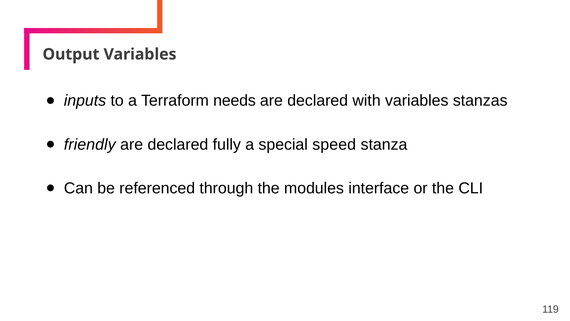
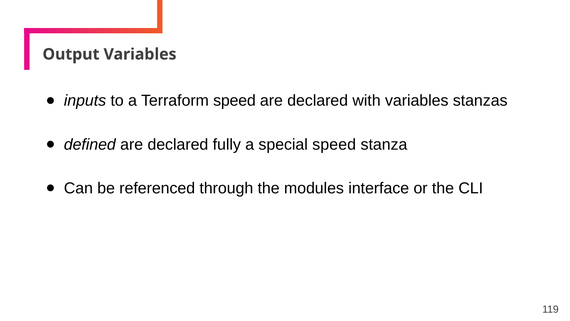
Terraform needs: needs -> speed
friendly: friendly -> defined
